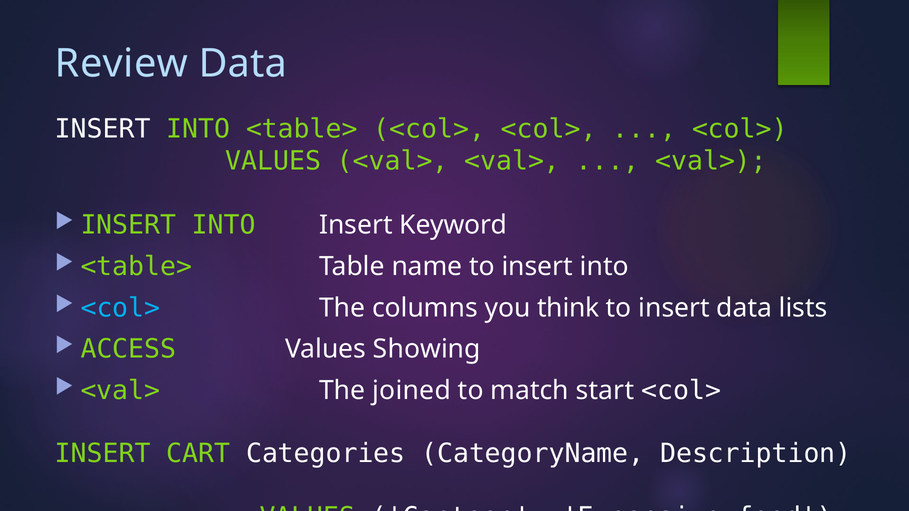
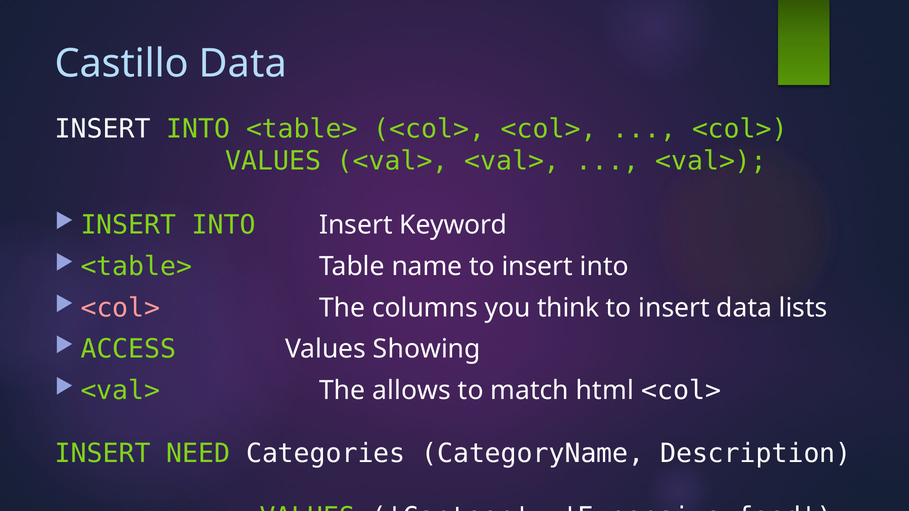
Review: Review -> Castillo
<col> at (120, 308) colour: light blue -> pink
joined: joined -> allows
start: start -> html
CART: CART -> NEED
